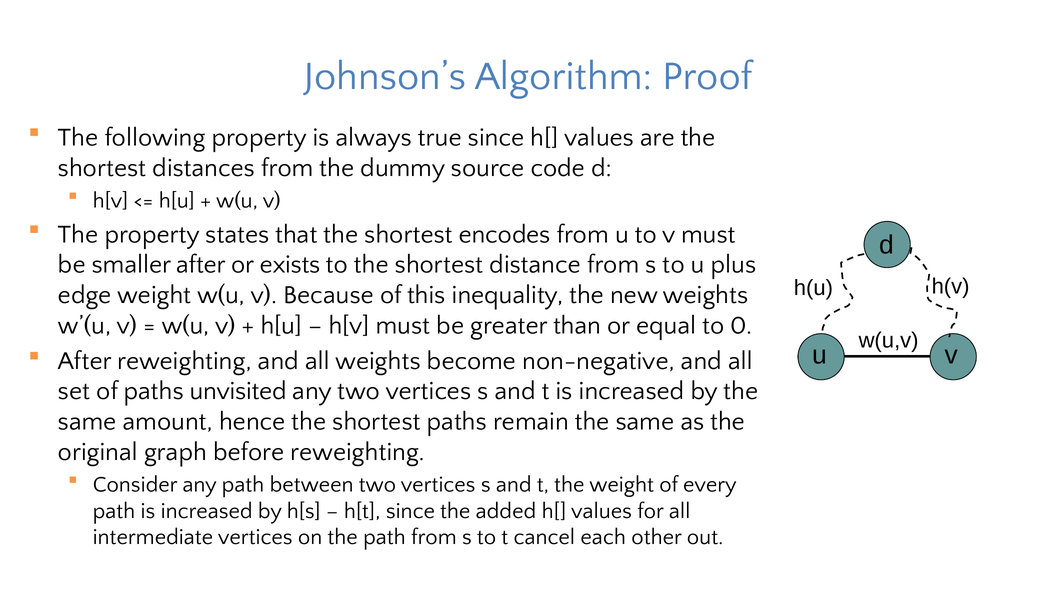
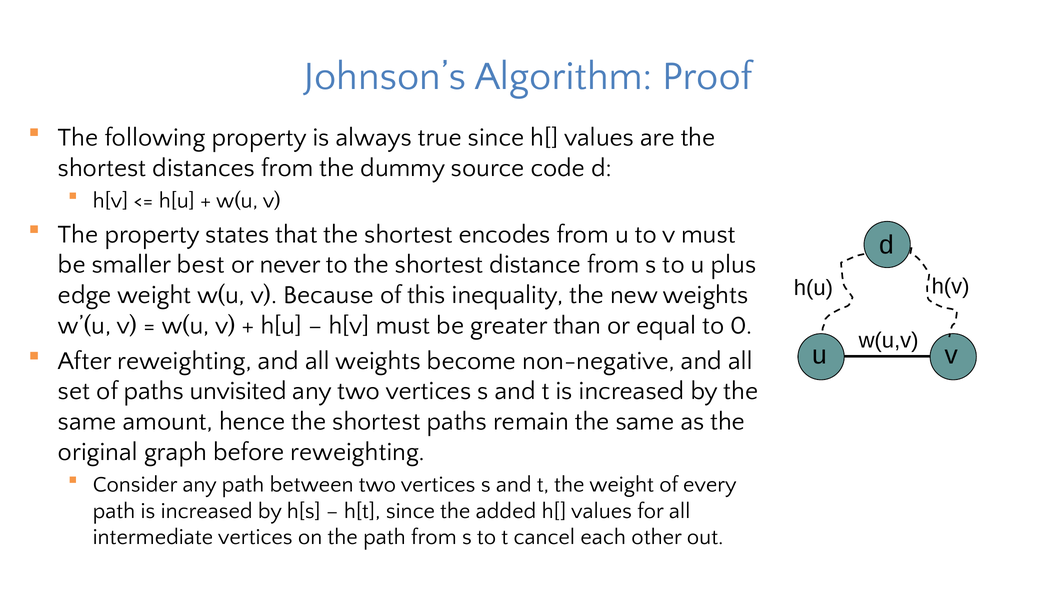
smaller after: after -> best
exists: exists -> never
